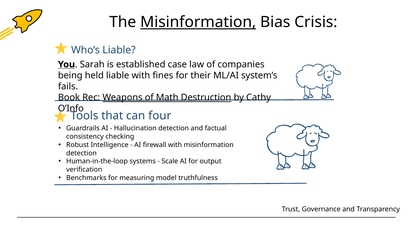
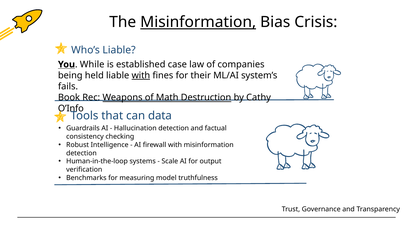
Sarah: Sarah -> While
with at (141, 76) underline: none -> present
four: four -> data
